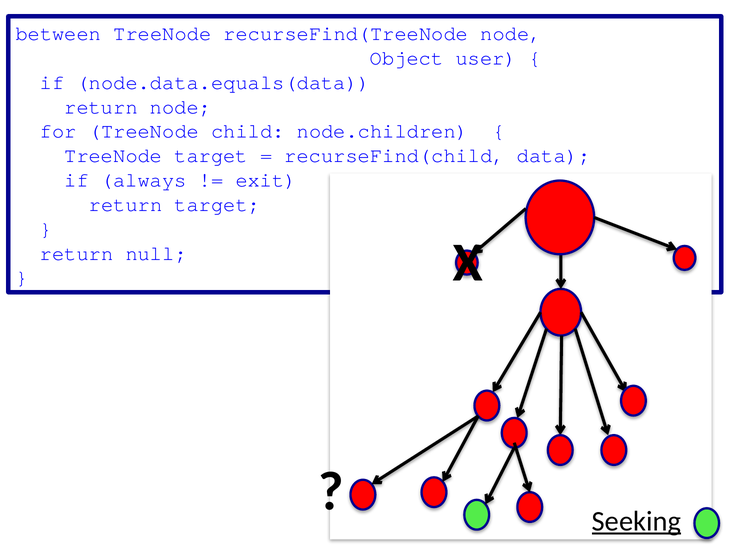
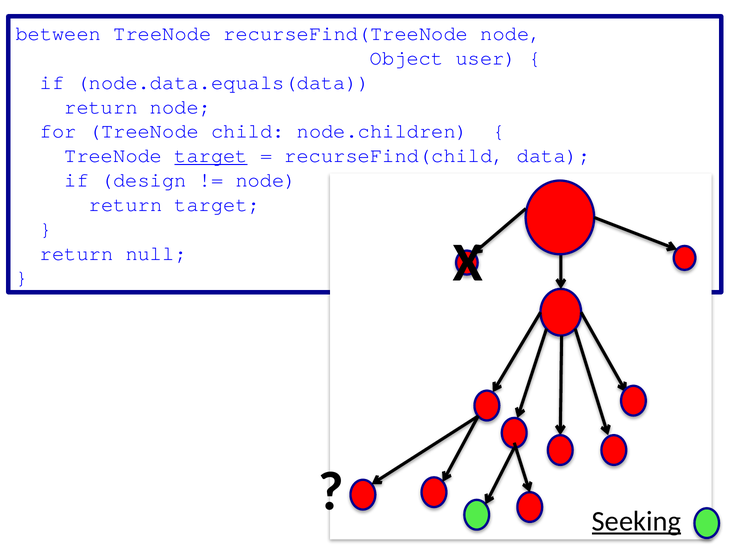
target at (211, 156) underline: none -> present
always: always -> design
exit at (266, 180): exit -> node
